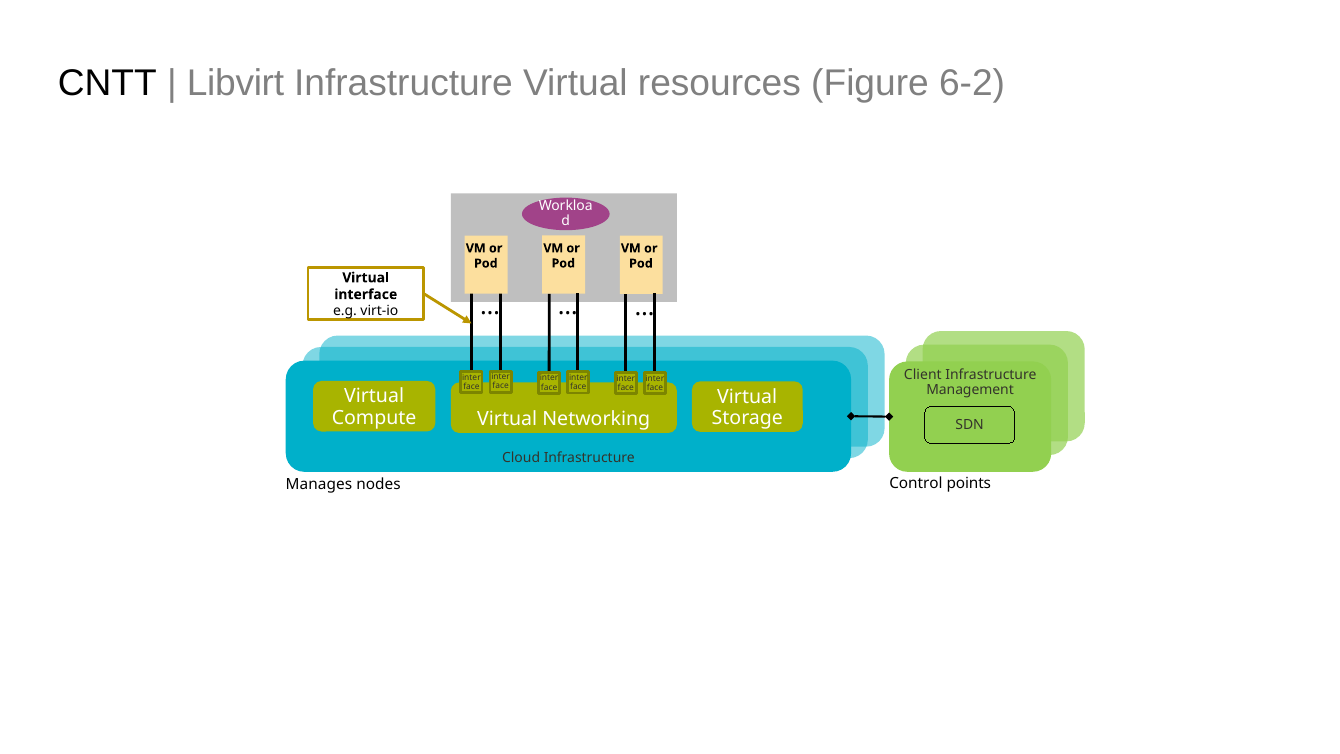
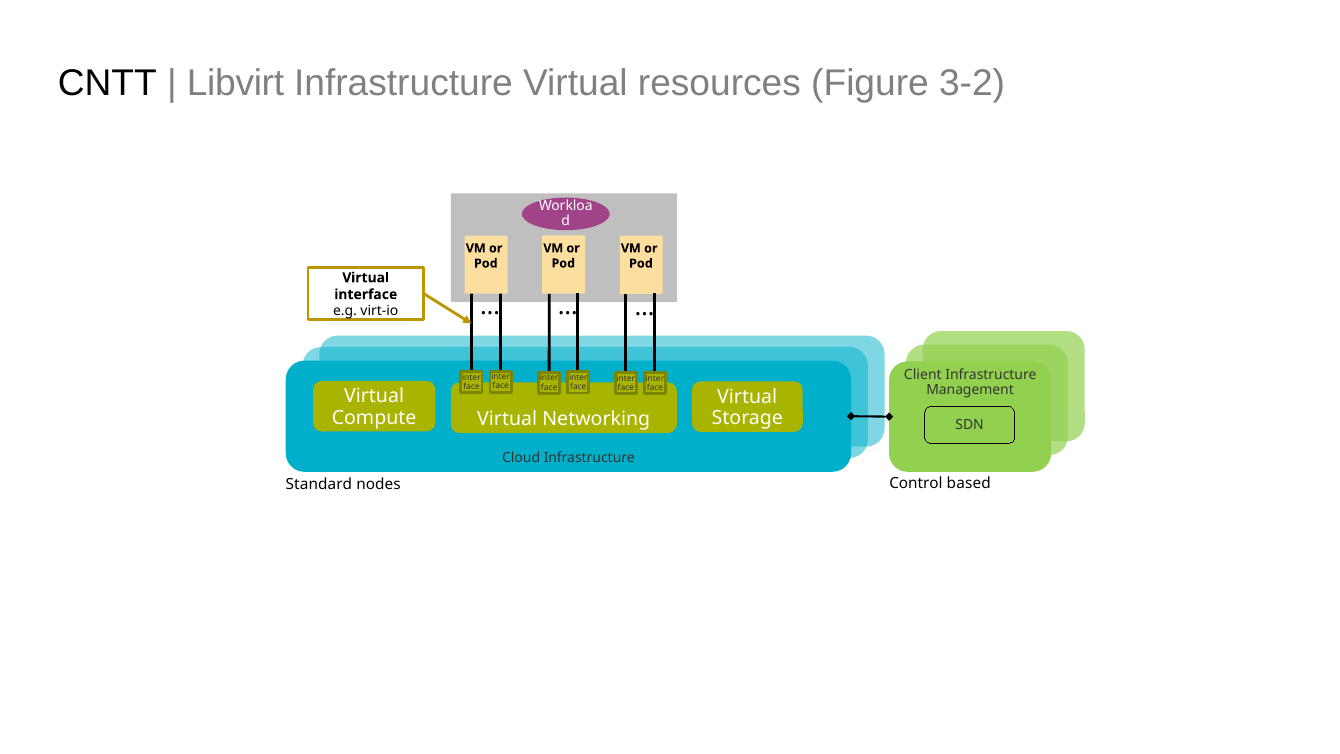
6-2: 6-2 -> 3-2
points: points -> based
Manages: Manages -> Standard
